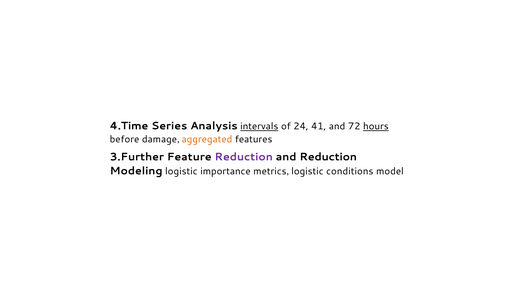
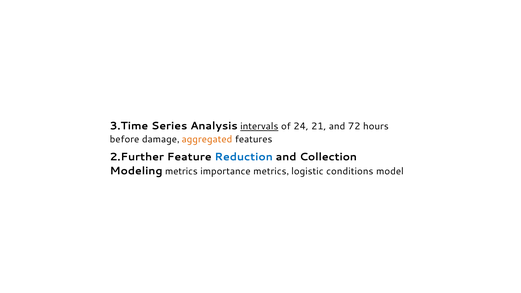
4.Time: 4.Time -> 3.Time
41: 41 -> 21
hours underline: present -> none
3.Further: 3.Further -> 2.Further
Reduction at (244, 157) colour: purple -> blue
and Reduction: Reduction -> Collection
Modeling logistic: logistic -> metrics
